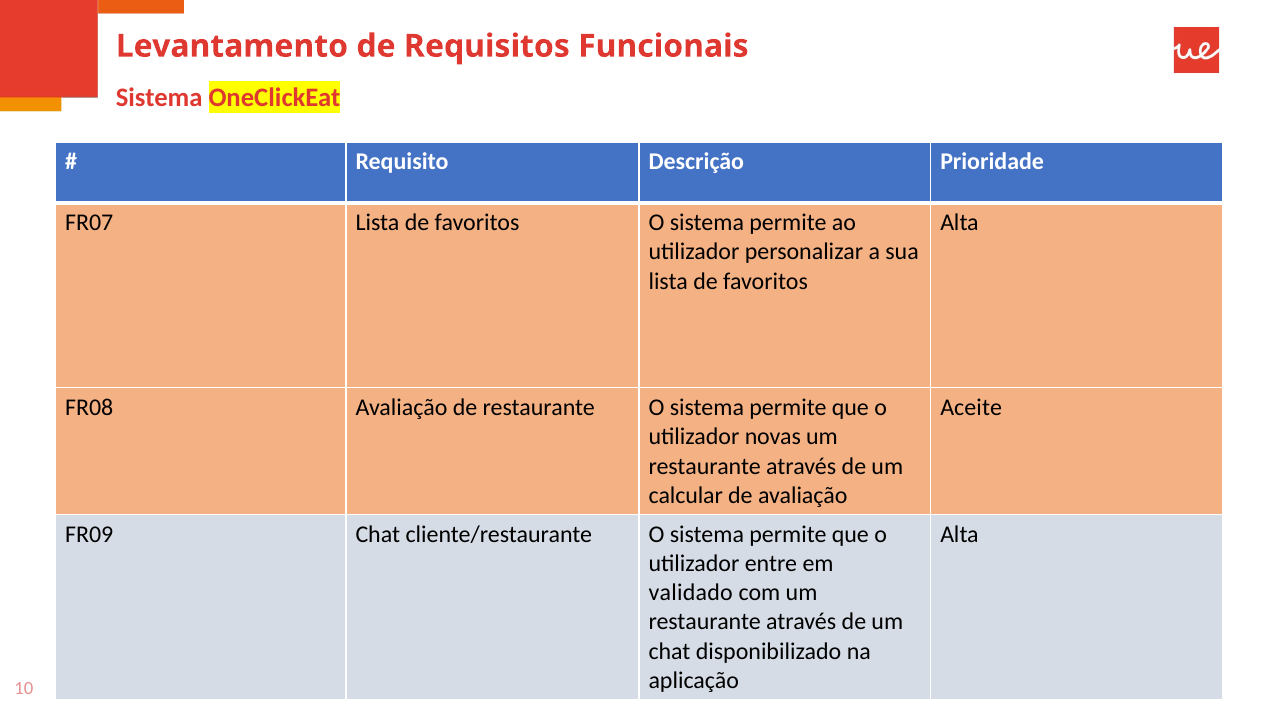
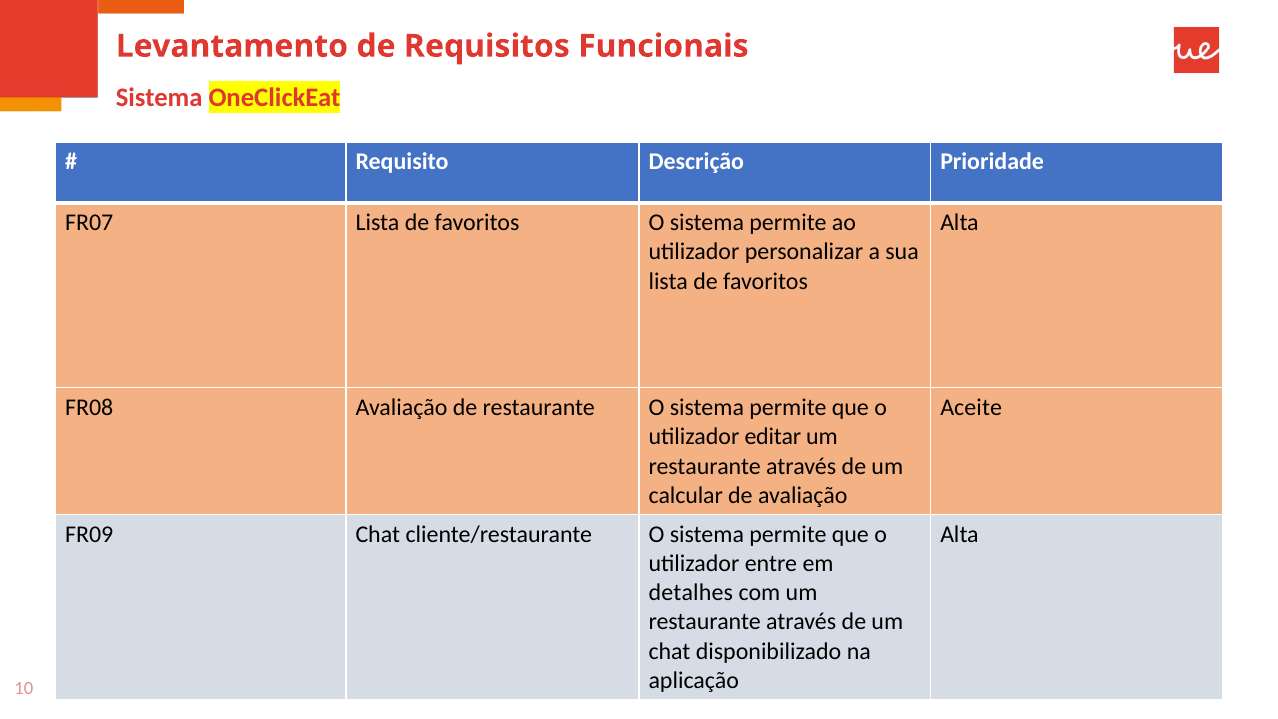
novas: novas -> editar
validado: validado -> detalhes
